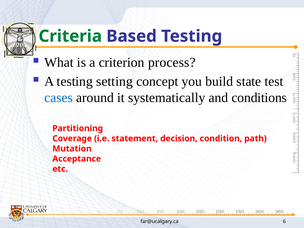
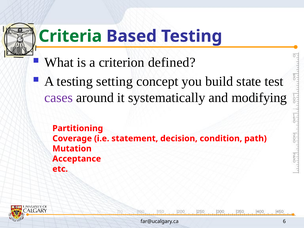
process: process -> defined
cases colour: blue -> purple
conditions: conditions -> modifying
